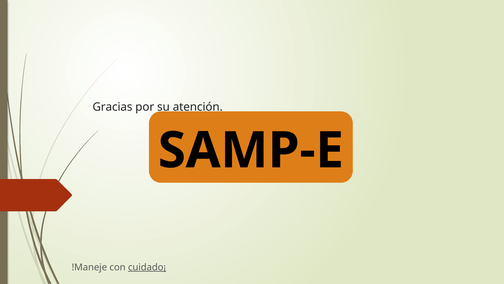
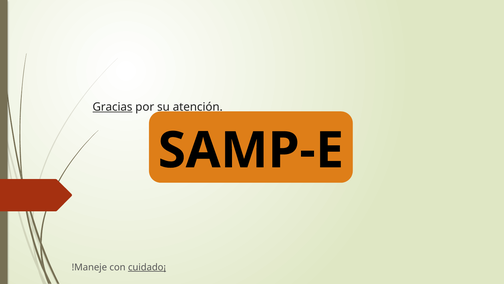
Gracias underline: none -> present
